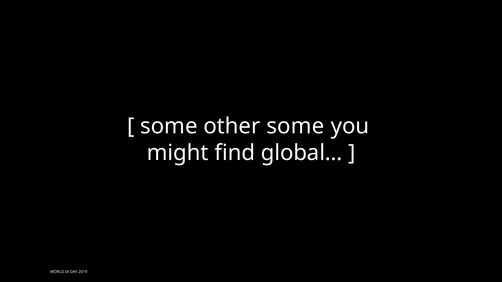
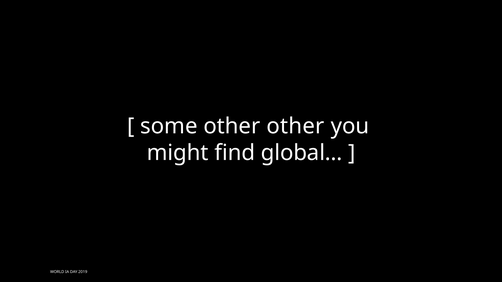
other some: some -> other
